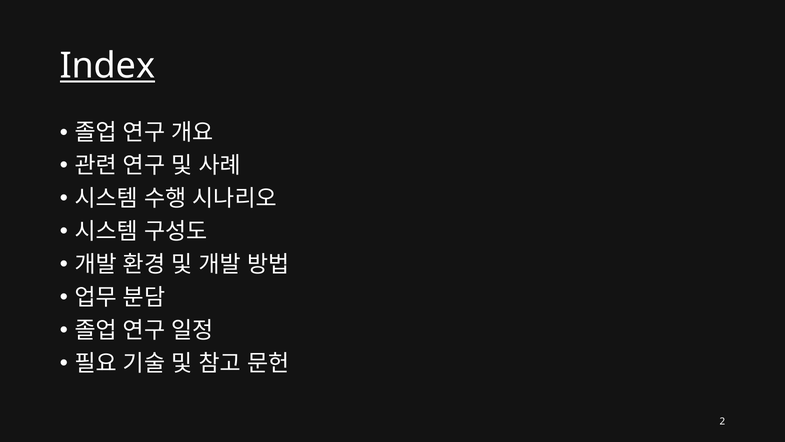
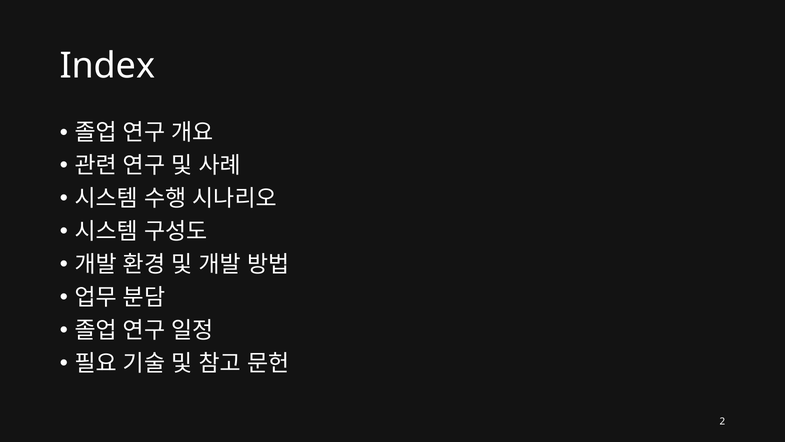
Index underline: present -> none
